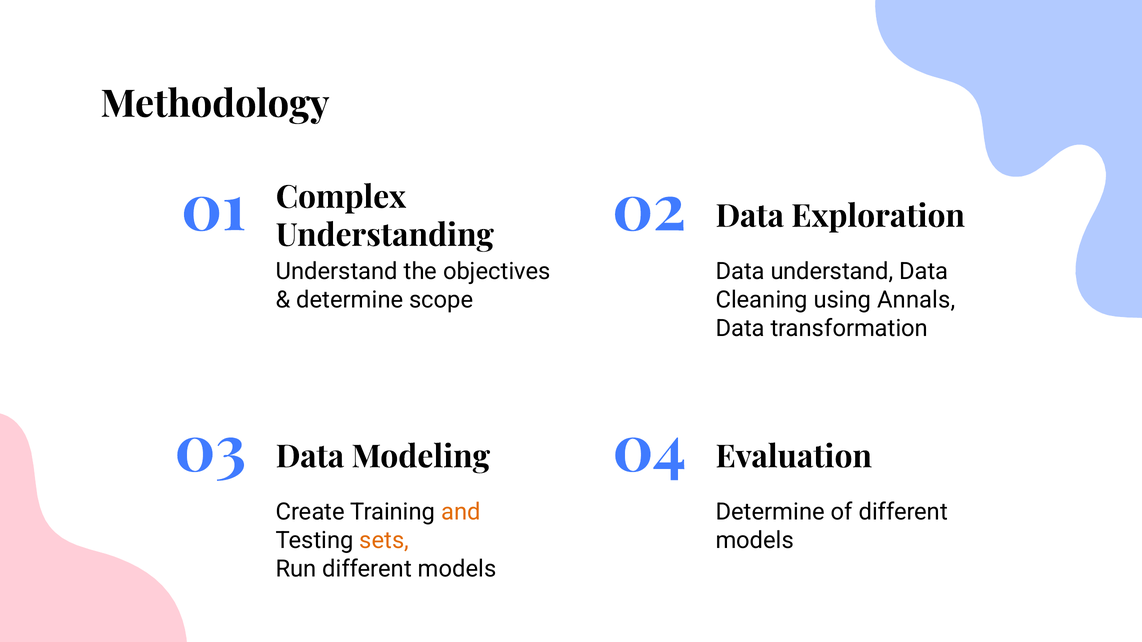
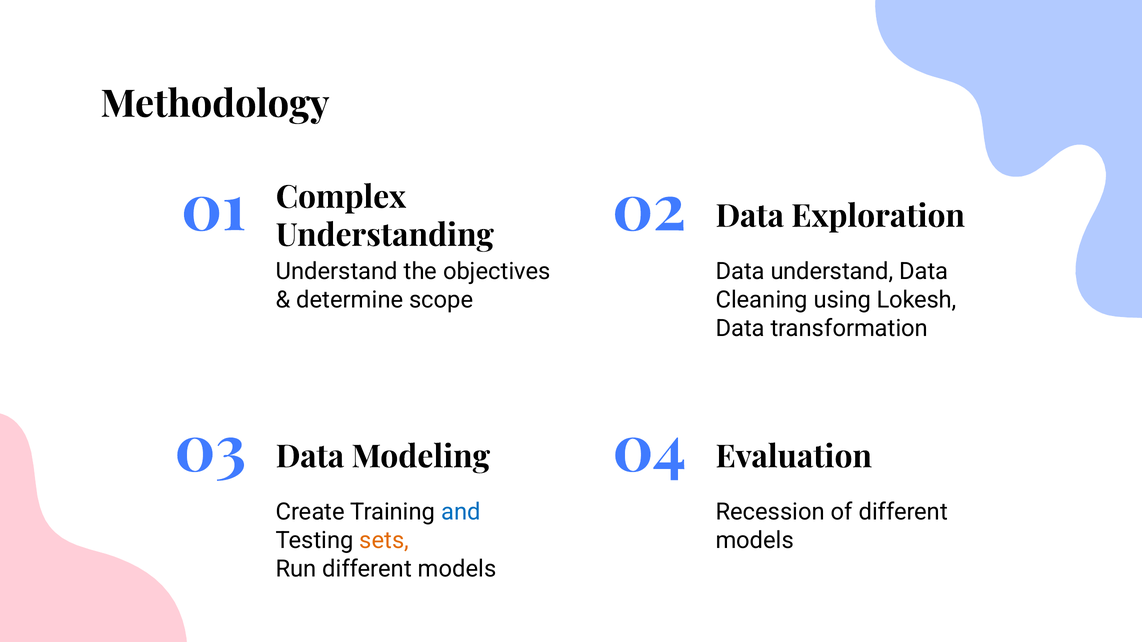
Annals: Annals -> Lokesh
and colour: orange -> blue
Determine at (770, 512): Determine -> Recession
